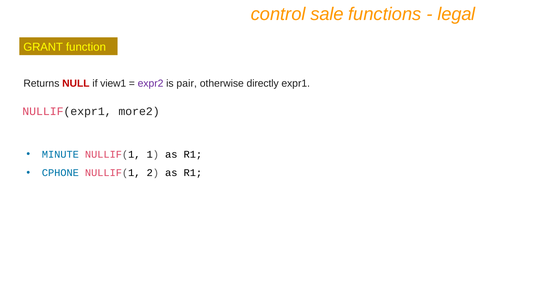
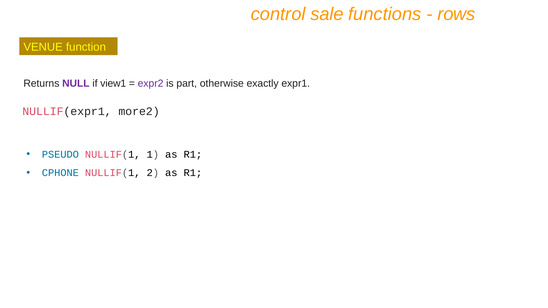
legal: legal -> rows
GRANT: GRANT -> VENUE
NULL colour: red -> purple
pair: pair -> part
directly: directly -> exactly
MINUTE: MINUTE -> PSEUDO
